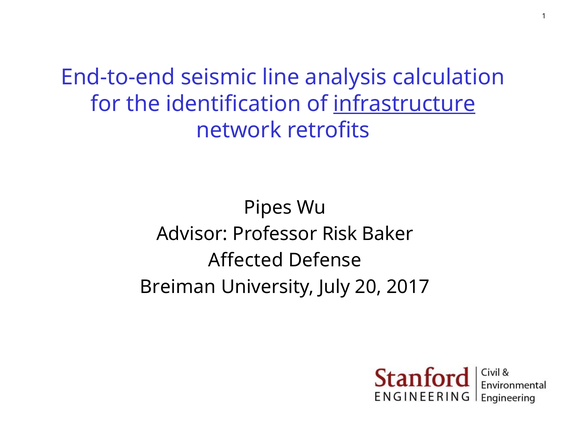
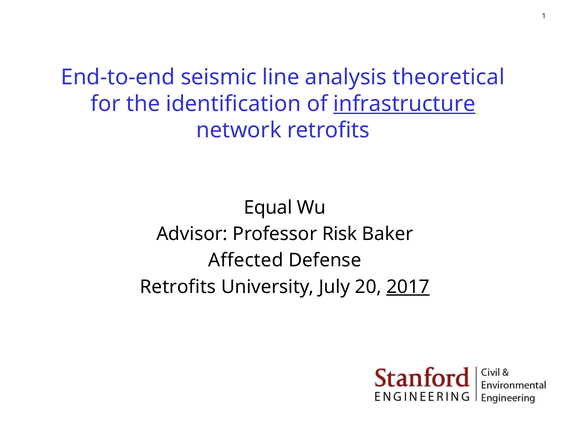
calculation: calculation -> theoretical
Pipes: Pipes -> Equal
Breiman at (178, 287): Breiman -> Retrofits
2017 underline: none -> present
